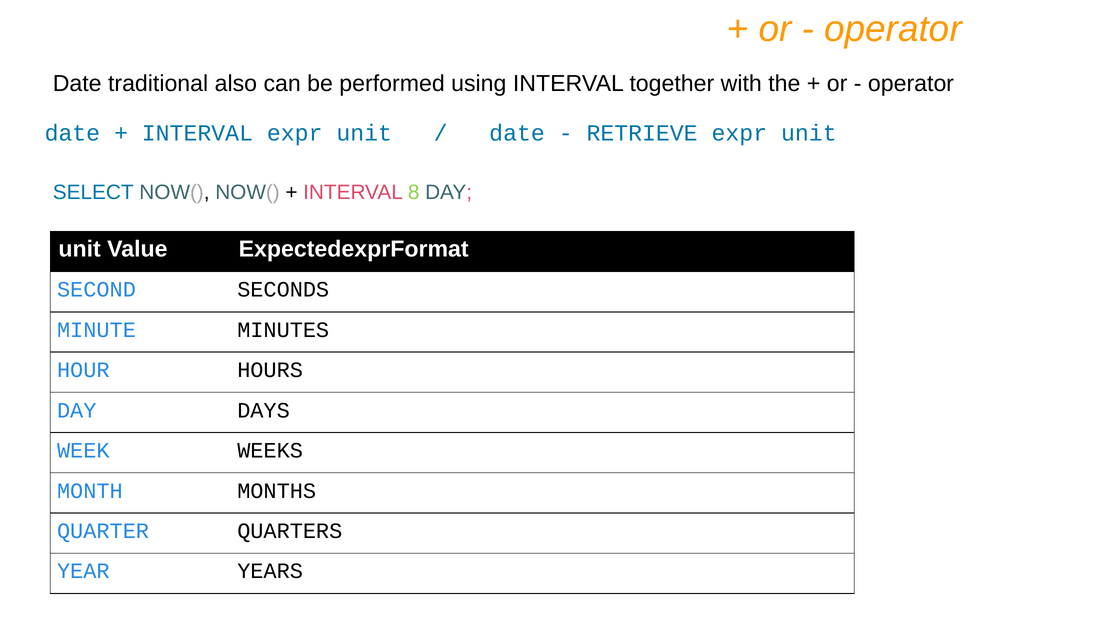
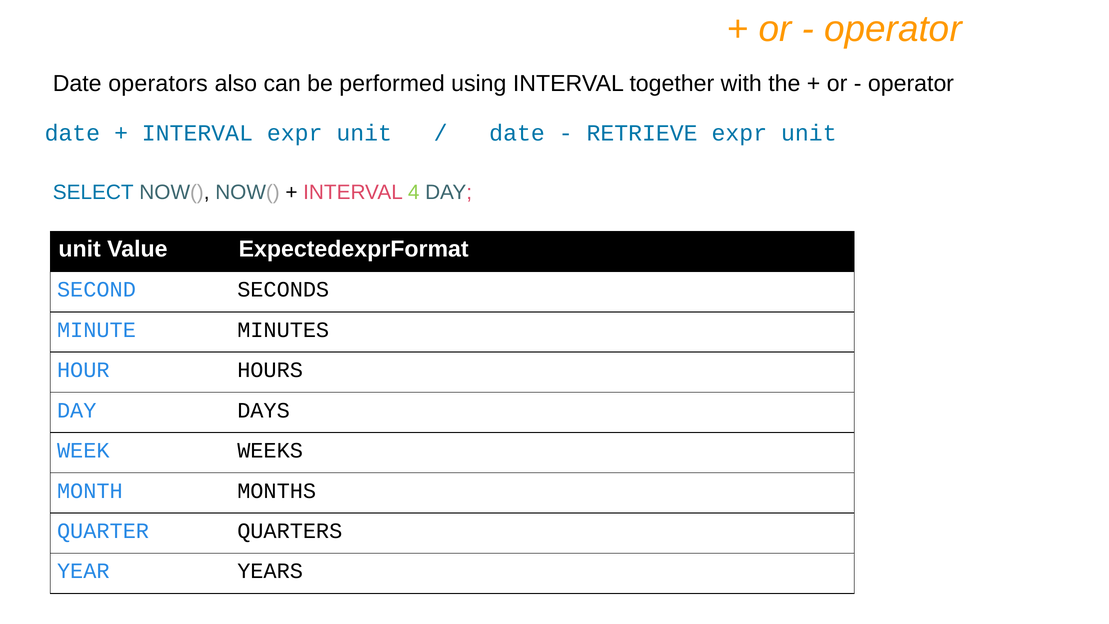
traditional: traditional -> operators
8: 8 -> 4
